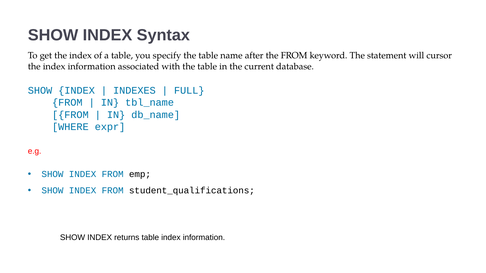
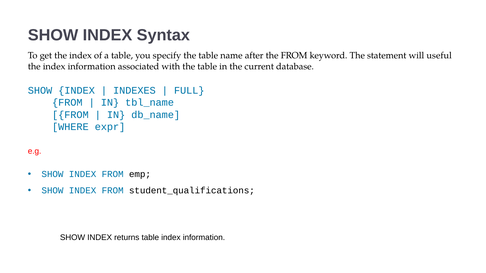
cursor: cursor -> useful
